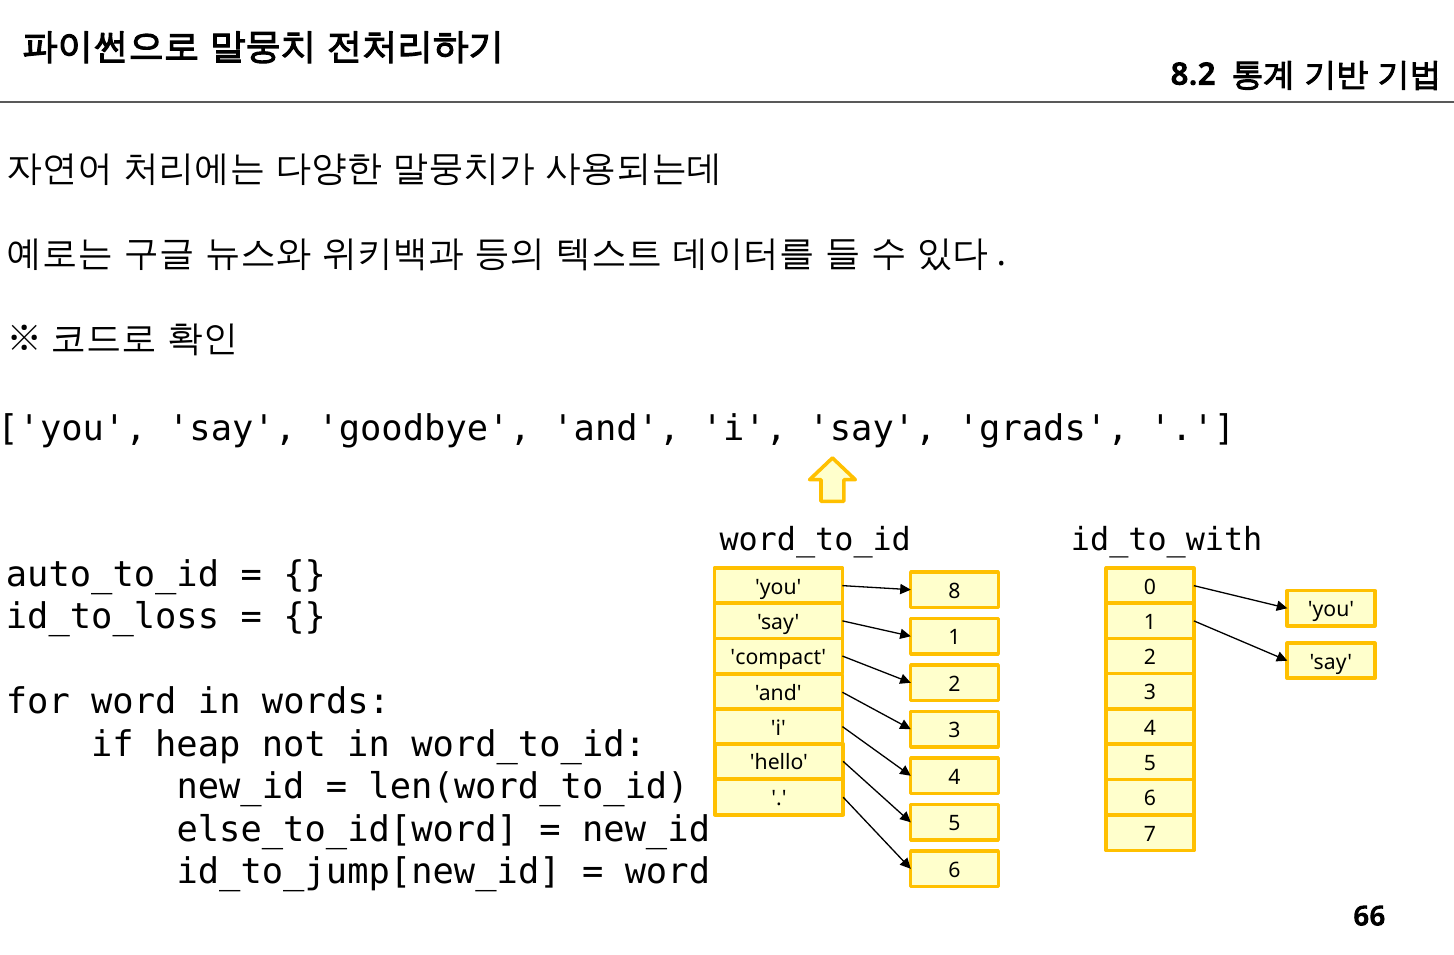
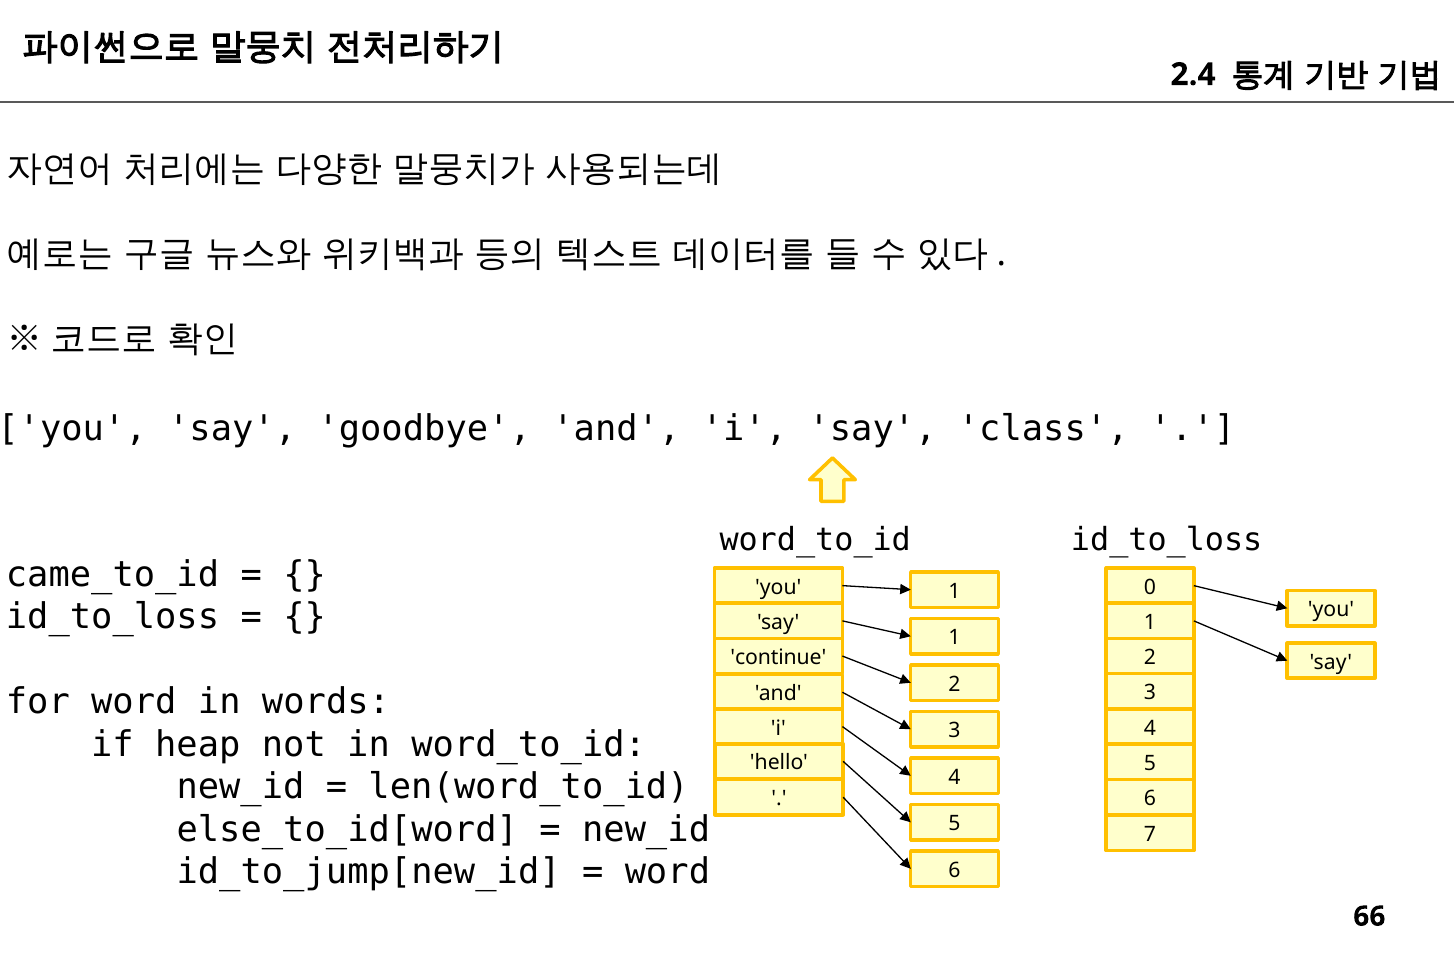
8.2: 8.2 -> 2.4
grads: grads -> class
id_to_with at (1167, 540): id_to_with -> id_to_loss
auto_to_id: auto_to_id -> came_to_id
you 8: 8 -> 1
compact: compact -> continue
